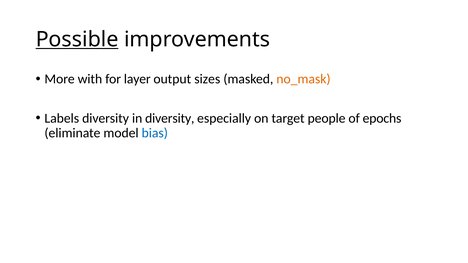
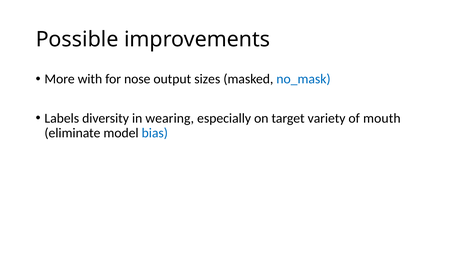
Possible underline: present -> none
layer: layer -> nose
no_mask colour: orange -> blue
in diversity: diversity -> wearing
people: people -> variety
epochs: epochs -> mouth
